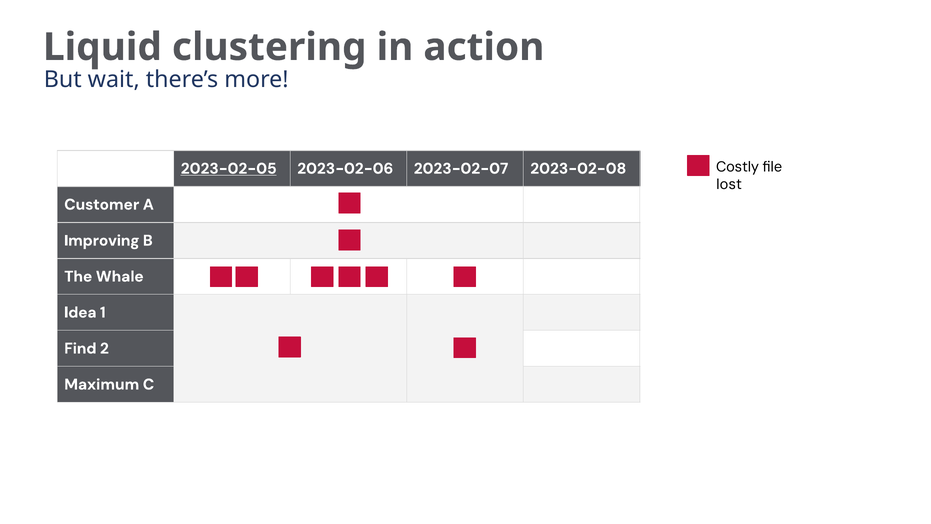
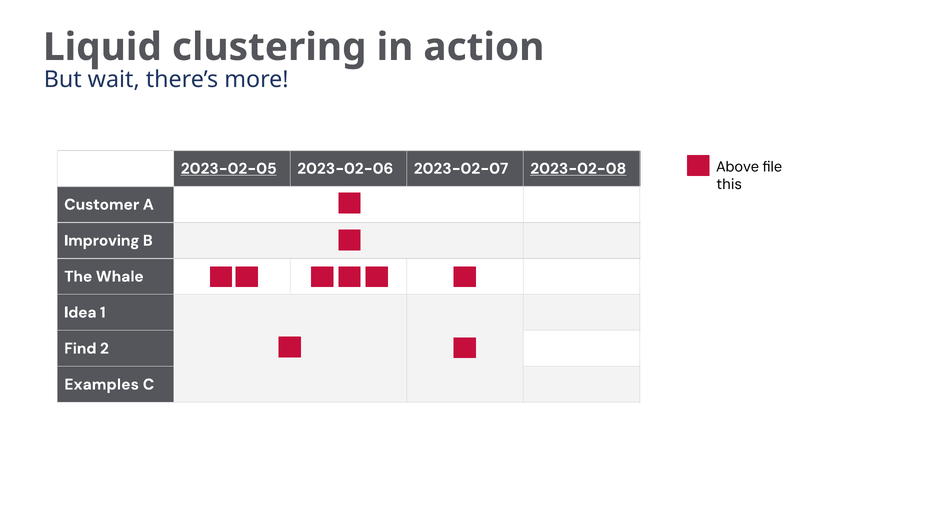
Costly: Costly -> Above
2023-02-08 underline: none -> present
lost: lost -> this
Maximum: Maximum -> Examples
